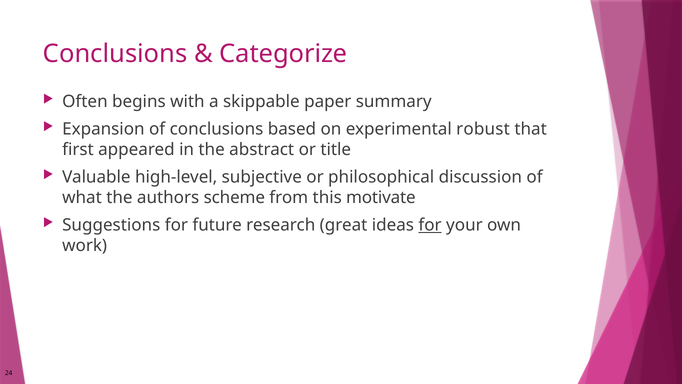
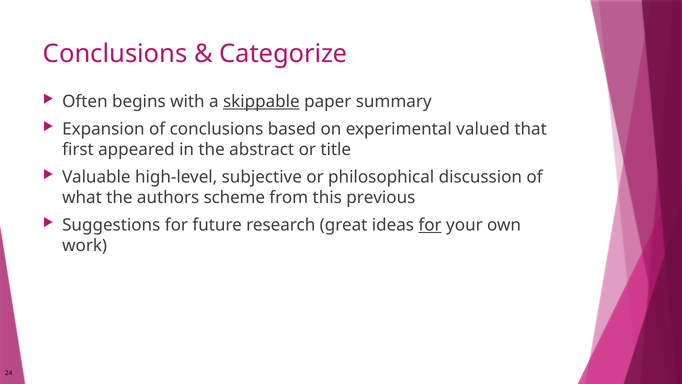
skippable underline: none -> present
robust: robust -> valued
motivate: motivate -> previous
